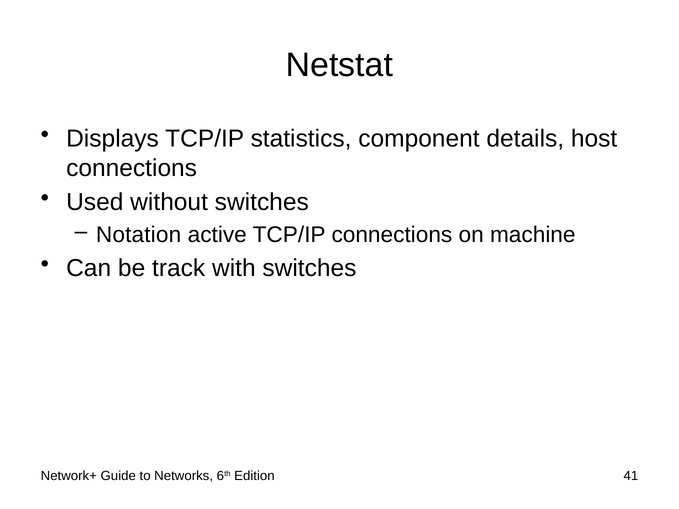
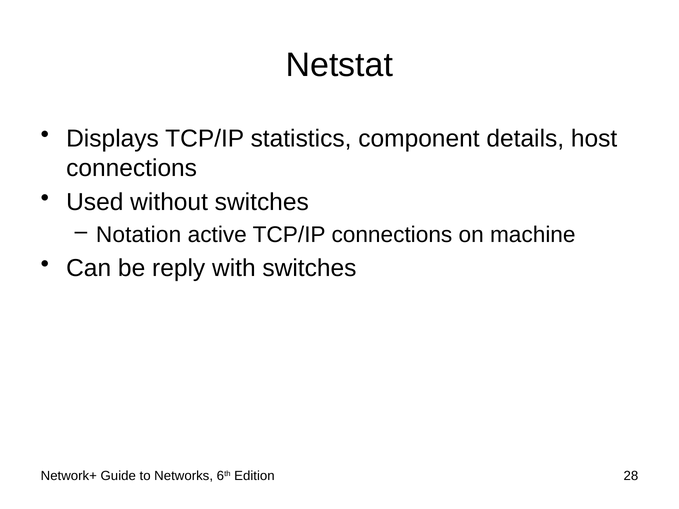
track: track -> reply
41: 41 -> 28
